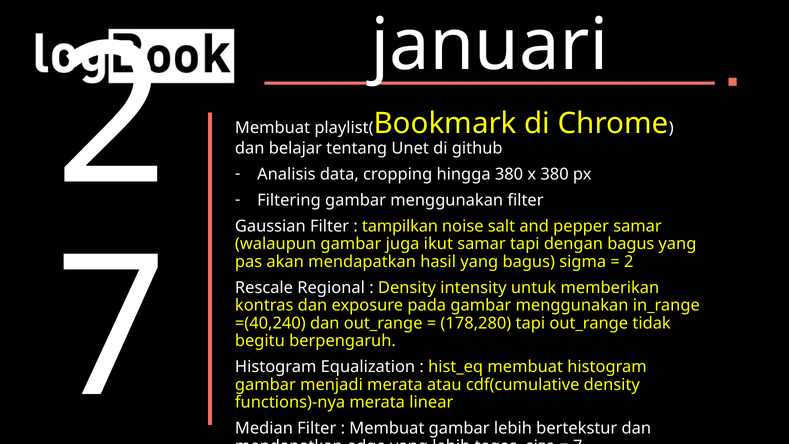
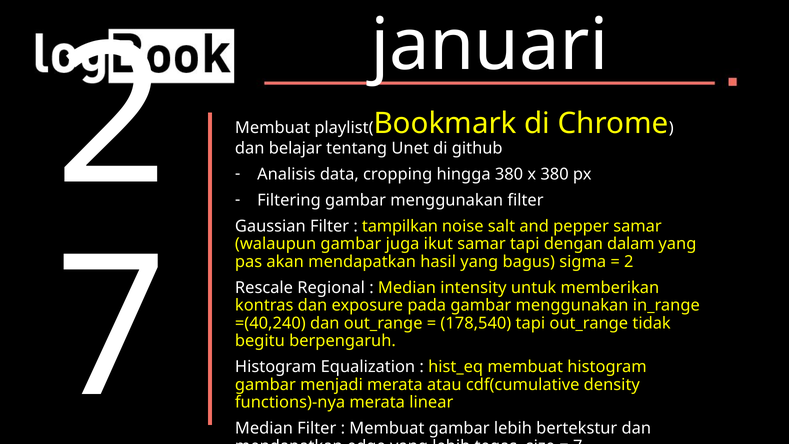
dengan bagus: bagus -> dalam
Density at (407, 288): Density -> Median
178,280: 178,280 -> 178,540
